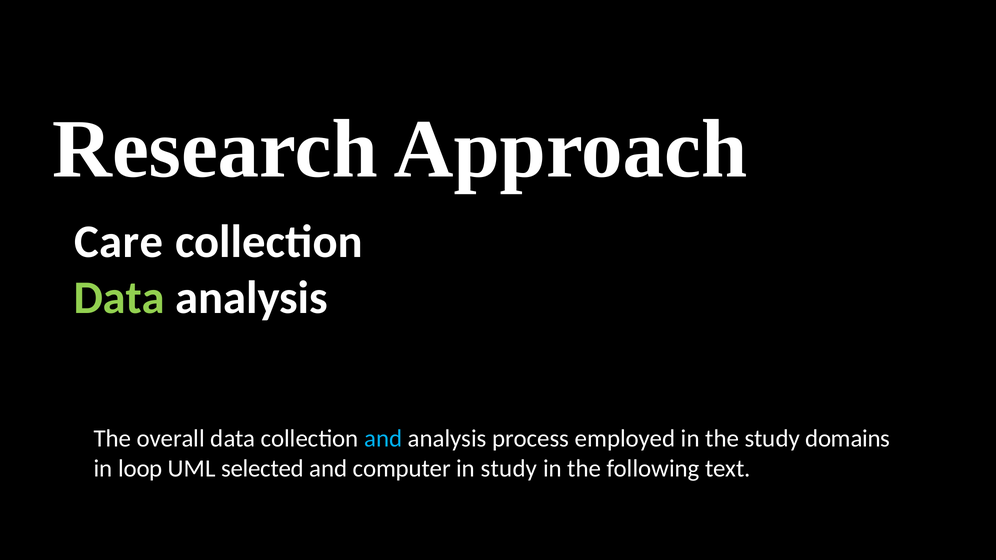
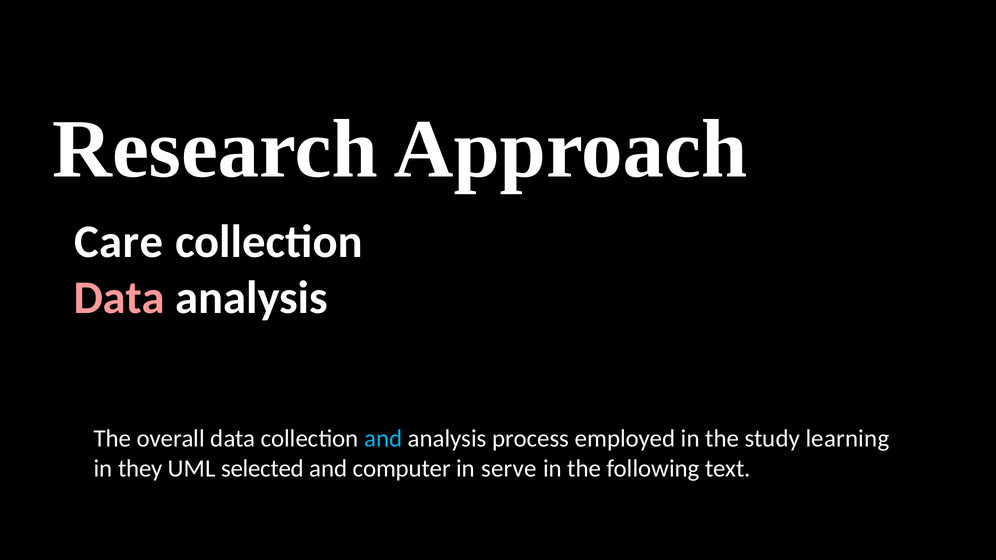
Data at (119, 298) colour: light green -> pink
domains: domains -> learning
loop: loop -> they
in study: study -> serve
